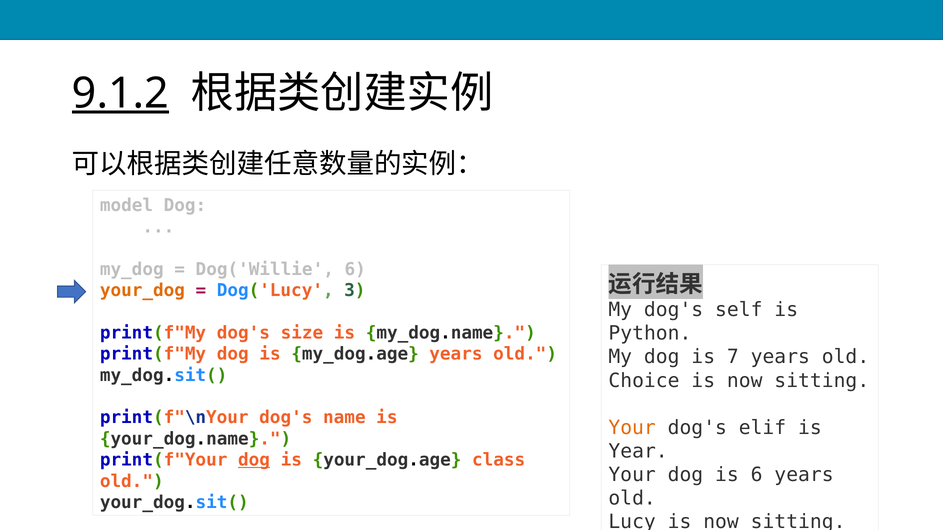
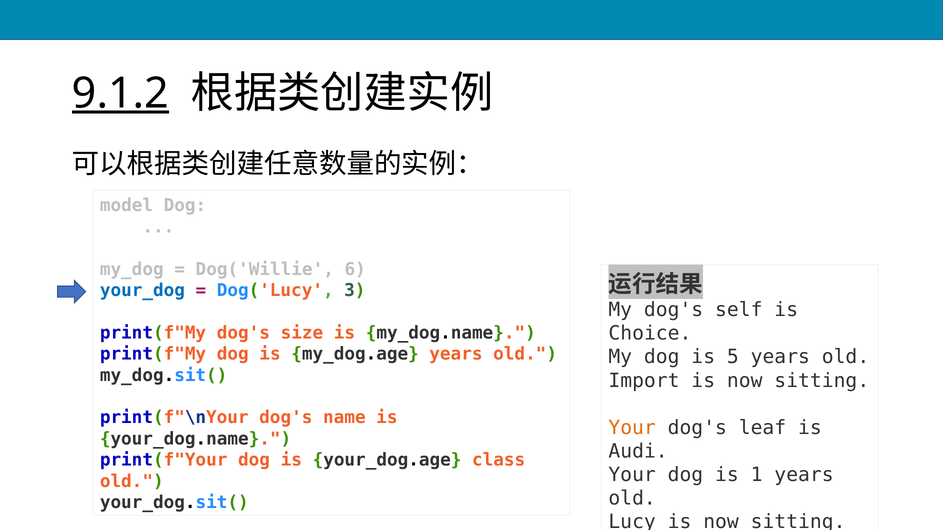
your_dog colour: orange -> blue
Python: Python -> Choice
7: 7 -> 5
Choice: Choice -> Import
elif: elif -> leaf
Year: Year -> Audi
dog at (254, 460) underline: present -> none
is 6: 6 -> 1
